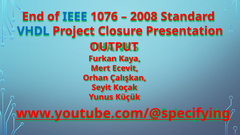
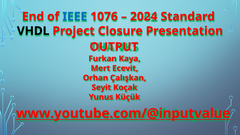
2008: 2008 -> 2024
VHDL colour: blue -> black
www.youtube.com/@specifying: www.youtube.com/@specifying -> www.youtube.com/@inputvalue
